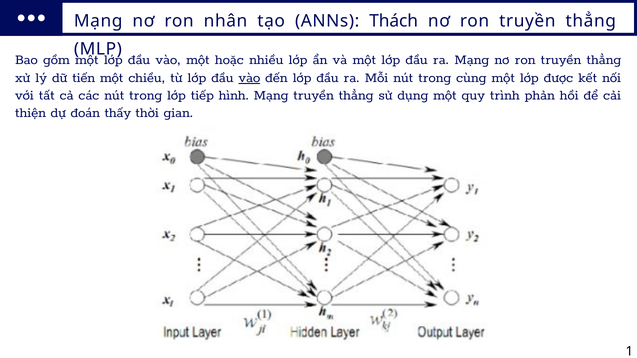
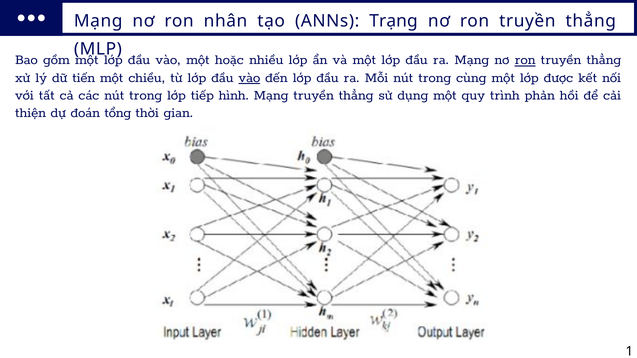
Thách: Thách -> Trạng
ron at (525, 60) underline: none -> present
thấy: thấy -> tổng
